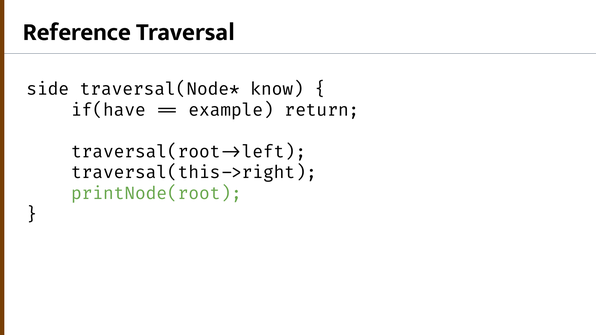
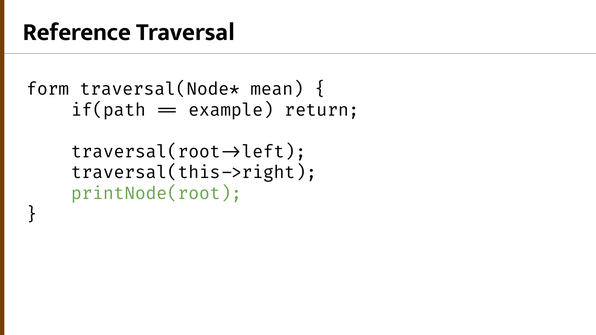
side: side -> form
know: know -> mean
if(have: if(have -> if(path
